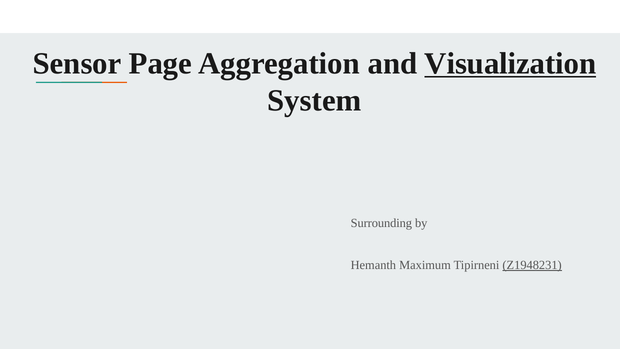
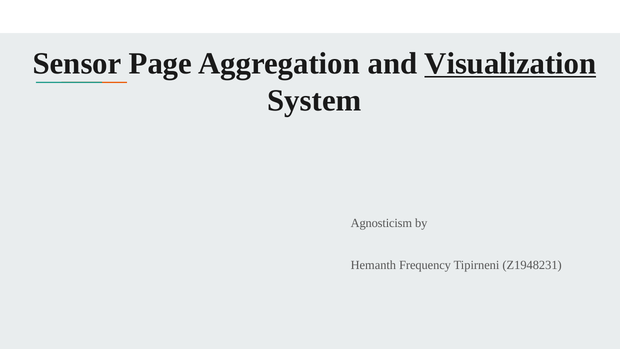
Surrounding: Surrounding -> Agnosticism
Maximum: Maximum -> Frequency
Z1948231 underline: present -> none
